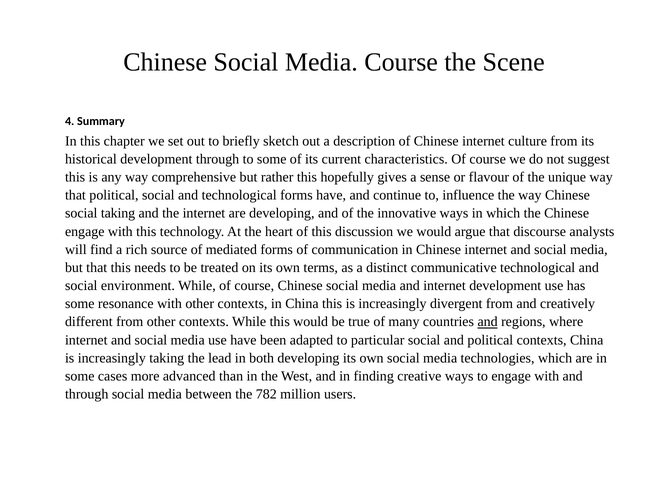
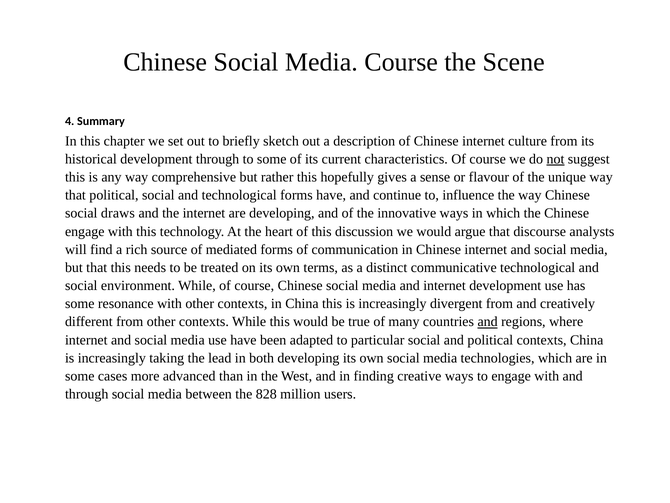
not underline: none -> present
social taking: taking -> draws
782: 782 -> 828
